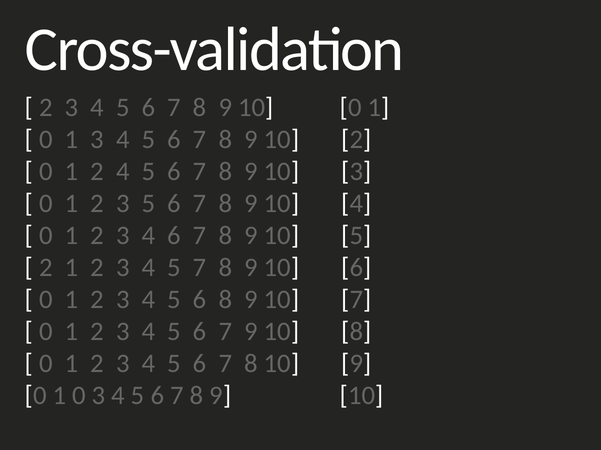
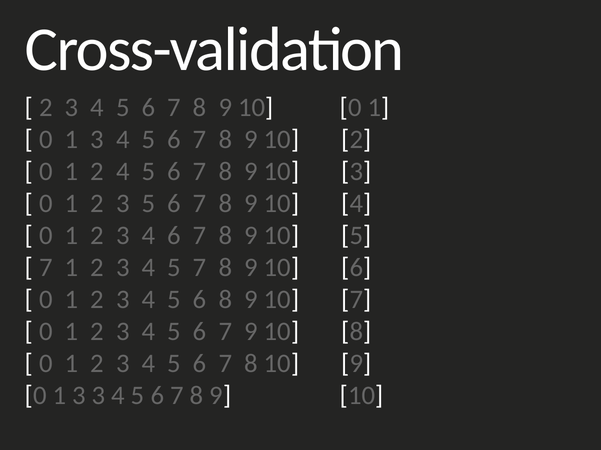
2 at (46, 268): 2 -> 7
0 at (79, 396): 0 -> 3
